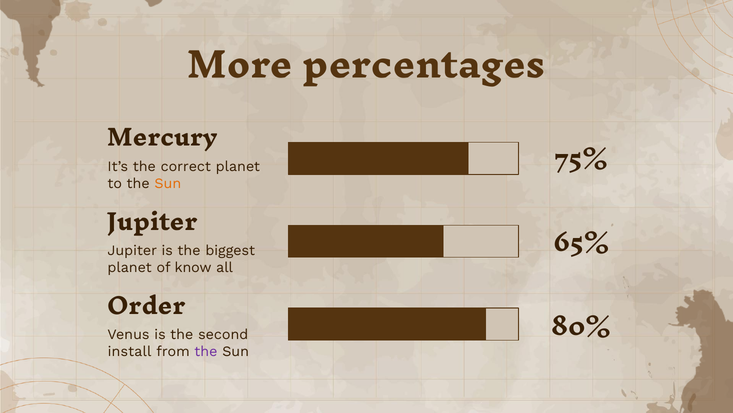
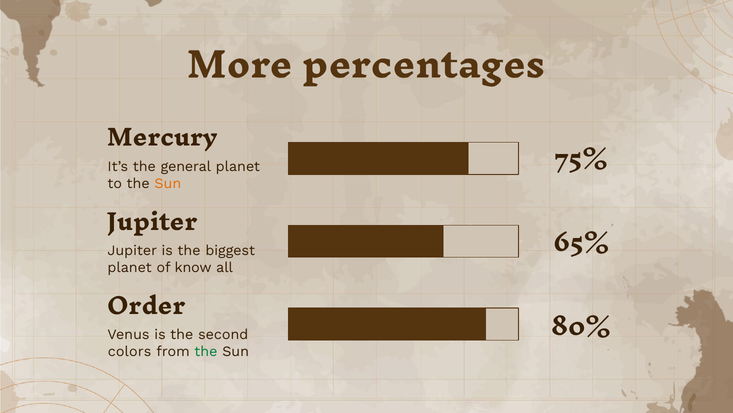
correct: correct -> general
install: install -> colors
the at (206, 351) colour: purple -> green
